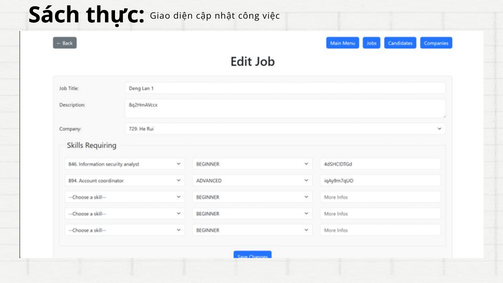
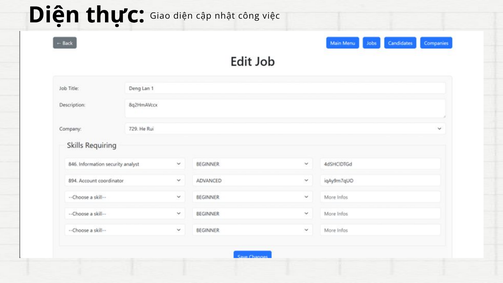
Sách at (54, 15): Sách -> Diện
